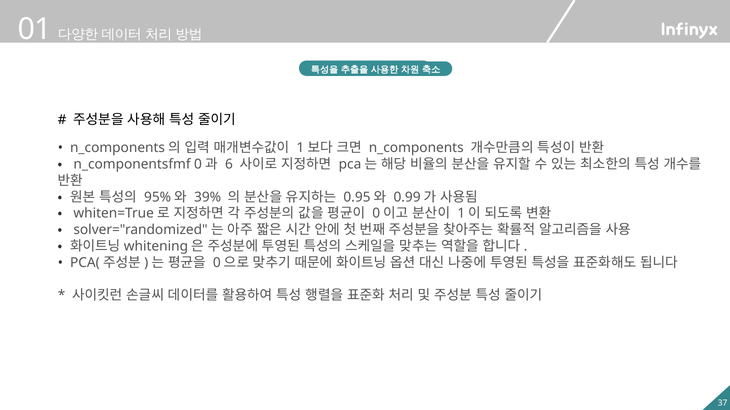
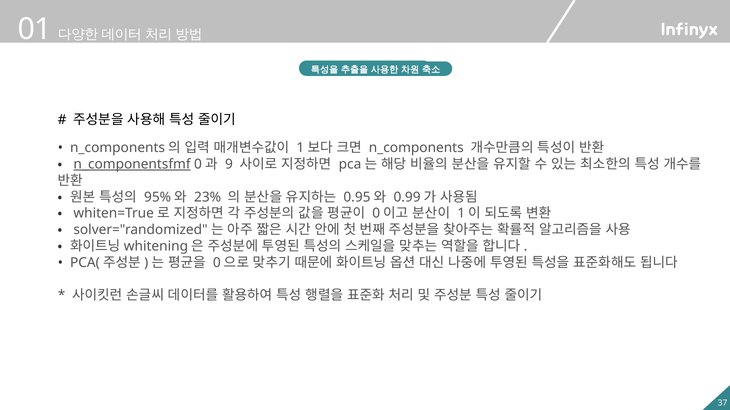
n_componentsfmf underline: none -> present
6: 6 -> 9
39%: 39% -> 23%
